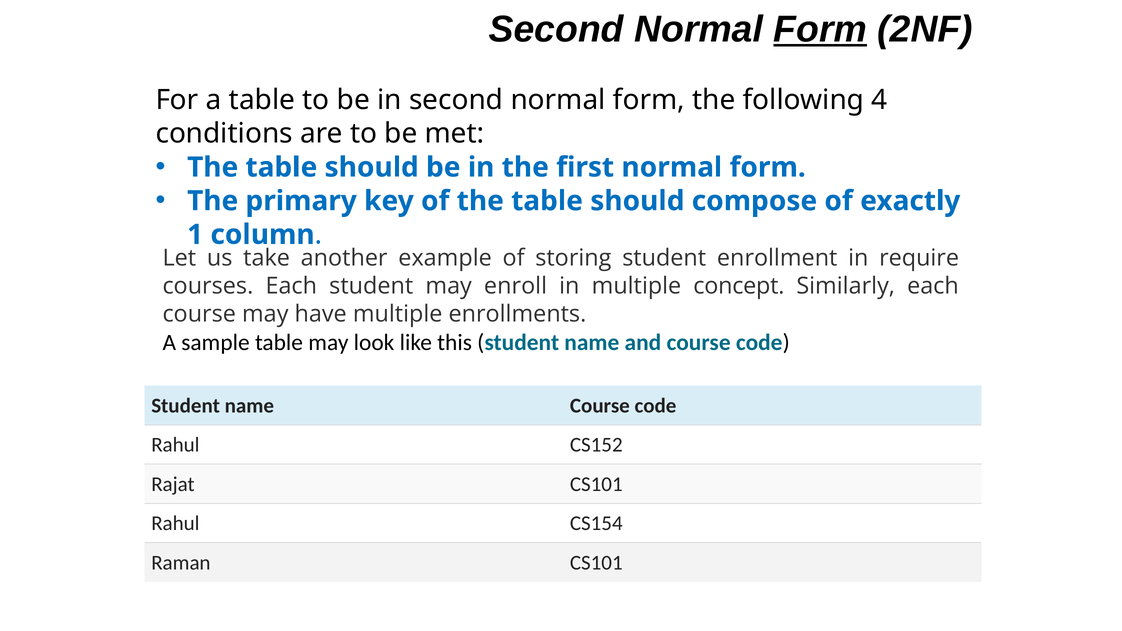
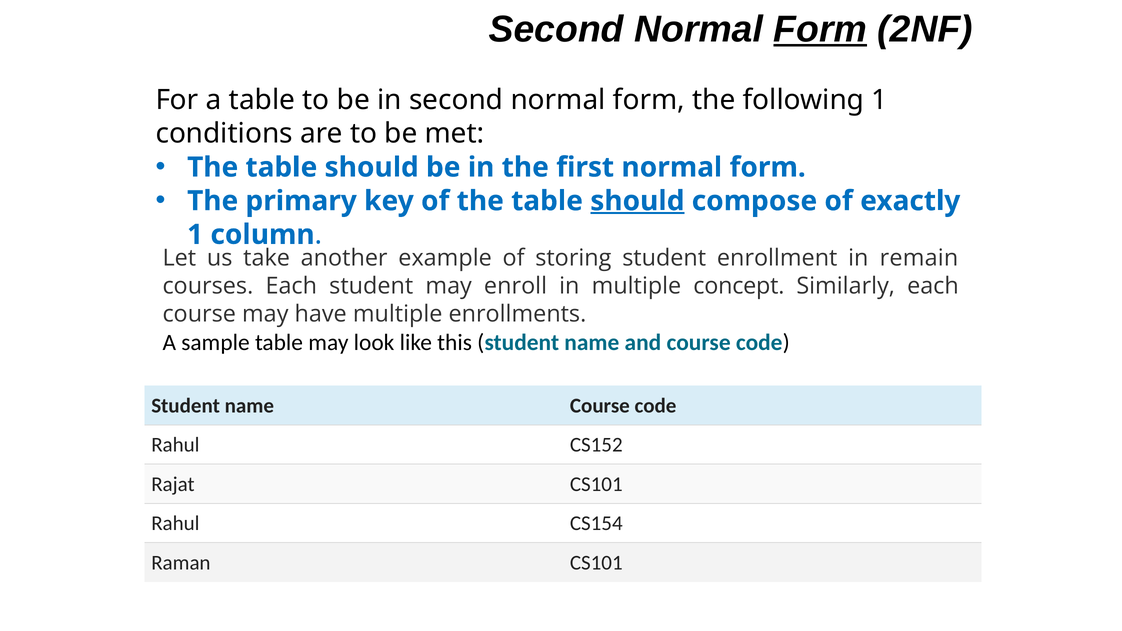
following 4: 4 -> 1
should at (637, 201) underline: none -> present
require: require -> remain
